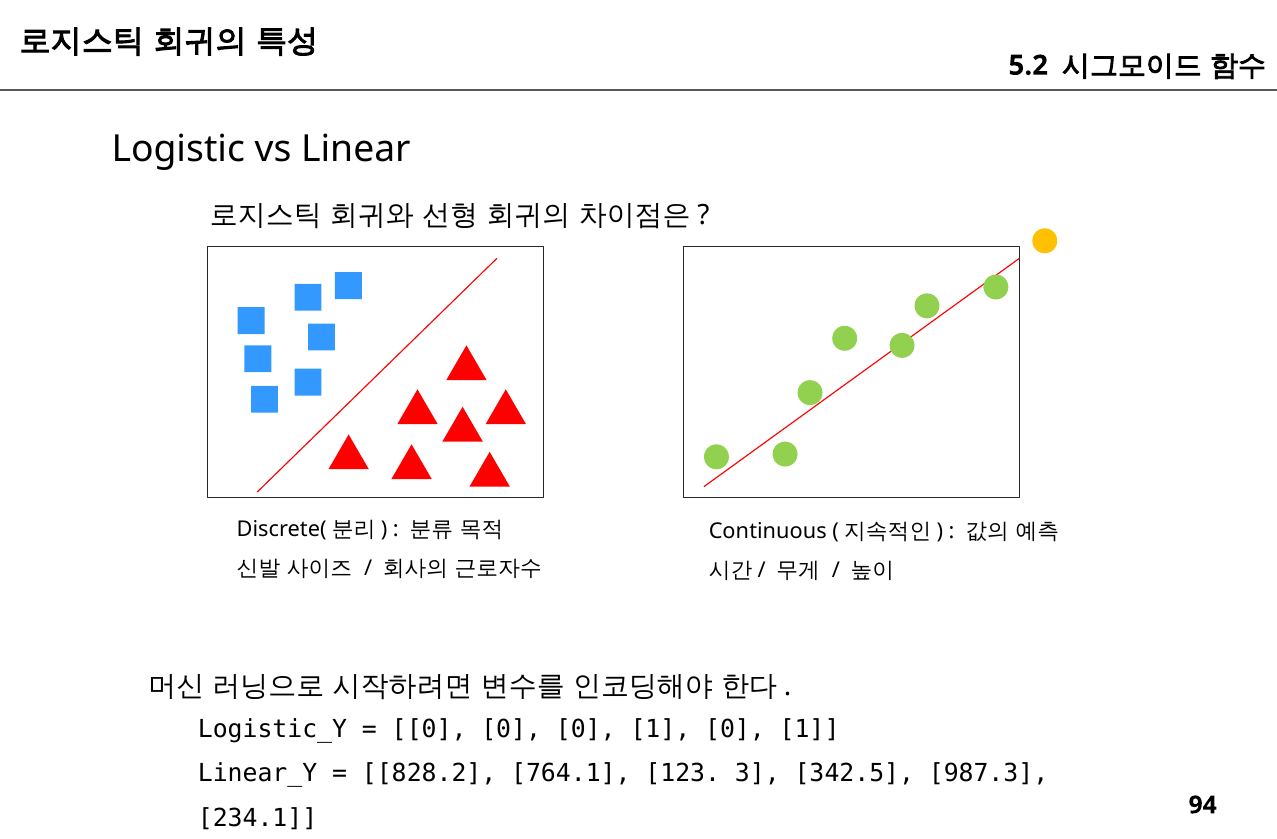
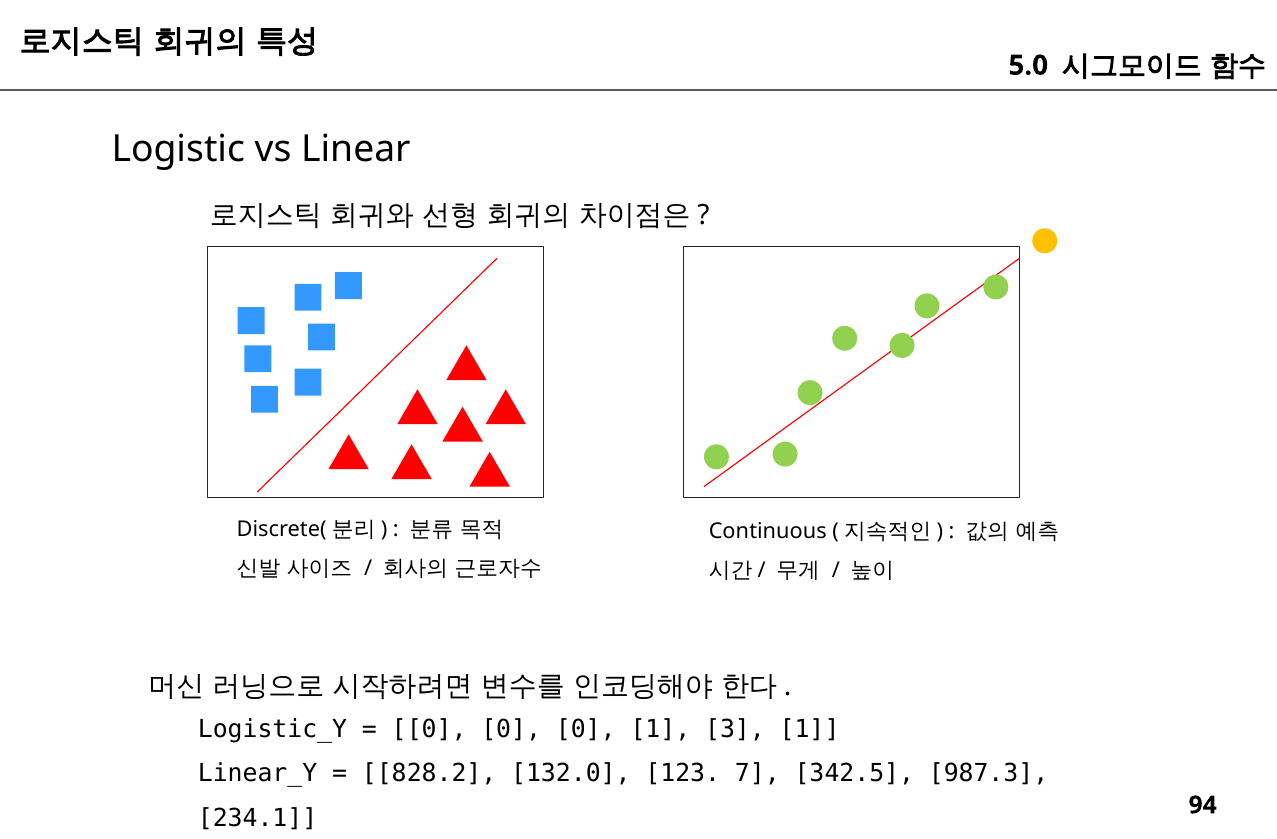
5.2: 5.2 -> 5.0
1 0: 0 -> 3
764.1: 764.1 -> 132.0
3: 3 -> 7
